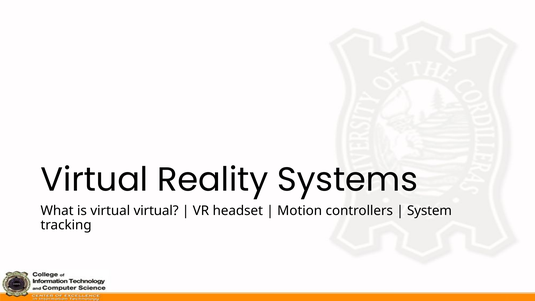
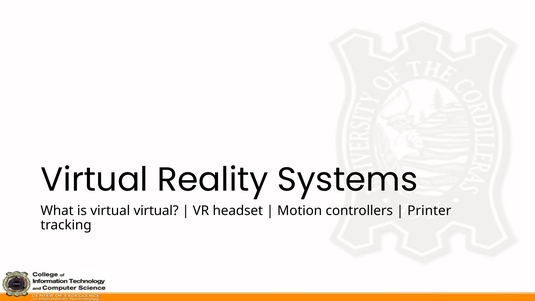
System: System -> Printer
